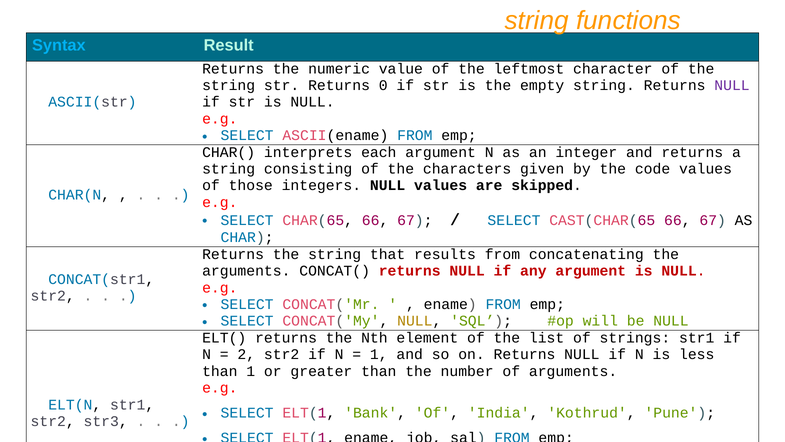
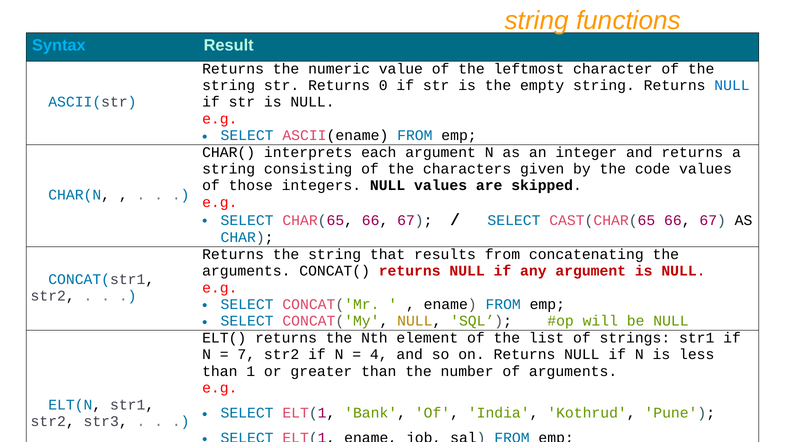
NULL at (732, 85) colour: purple -> blue
2: 2 -> 7
1 at (379, 354): 1 -> 4
